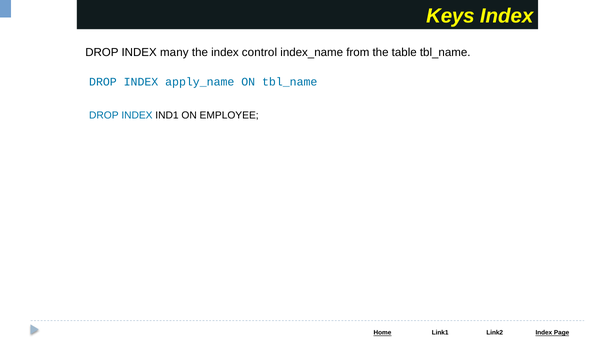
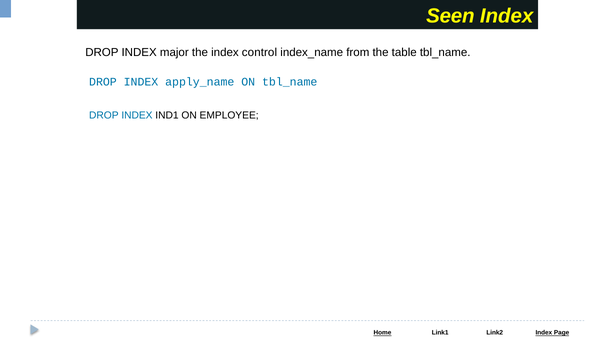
Keys: Keys -> Seen
many: many -> major
